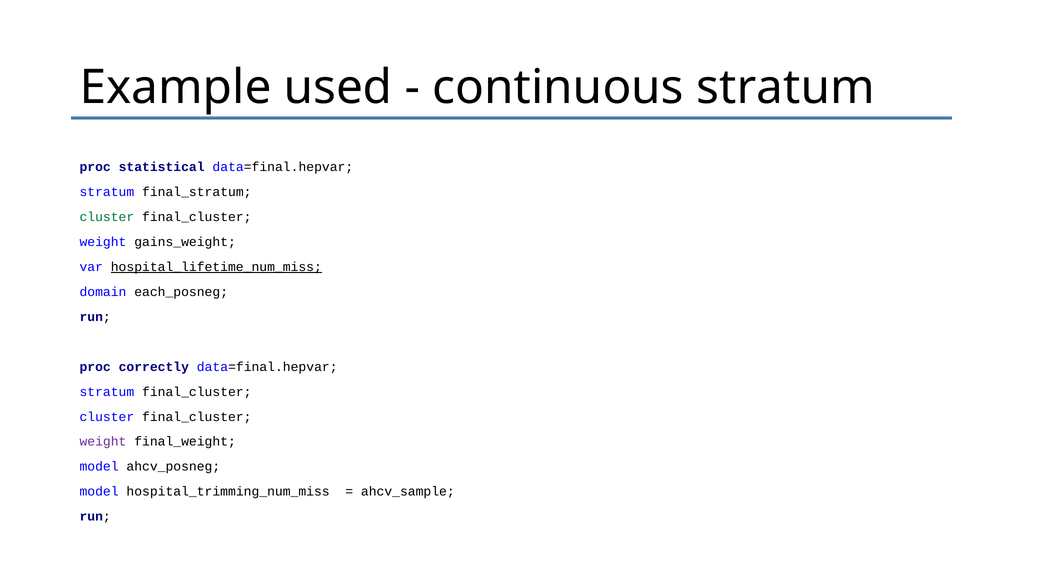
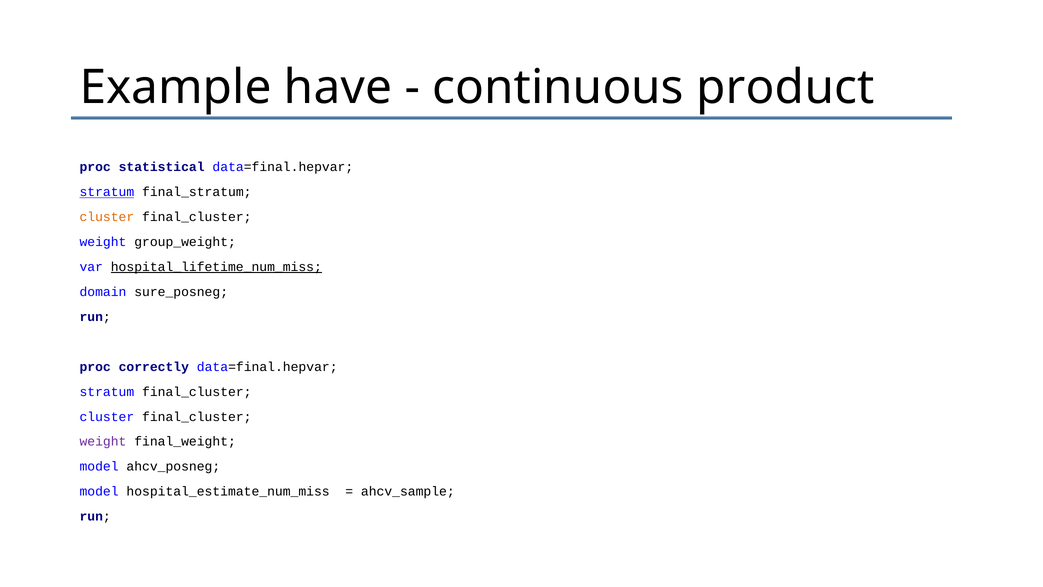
used: used -> have
continuous stratum: stratum -> product
stratum at (107, 192) underline: none -> present
cluster at (107, 217) colour: green -> orange
gains_weight: gains_weight -> group_weight
each_posneg: each_posneg -> sure_posneg
hospital_trimming_num_miss: hospital_trimming_num_miss -> hospital_estimate_num_miss
